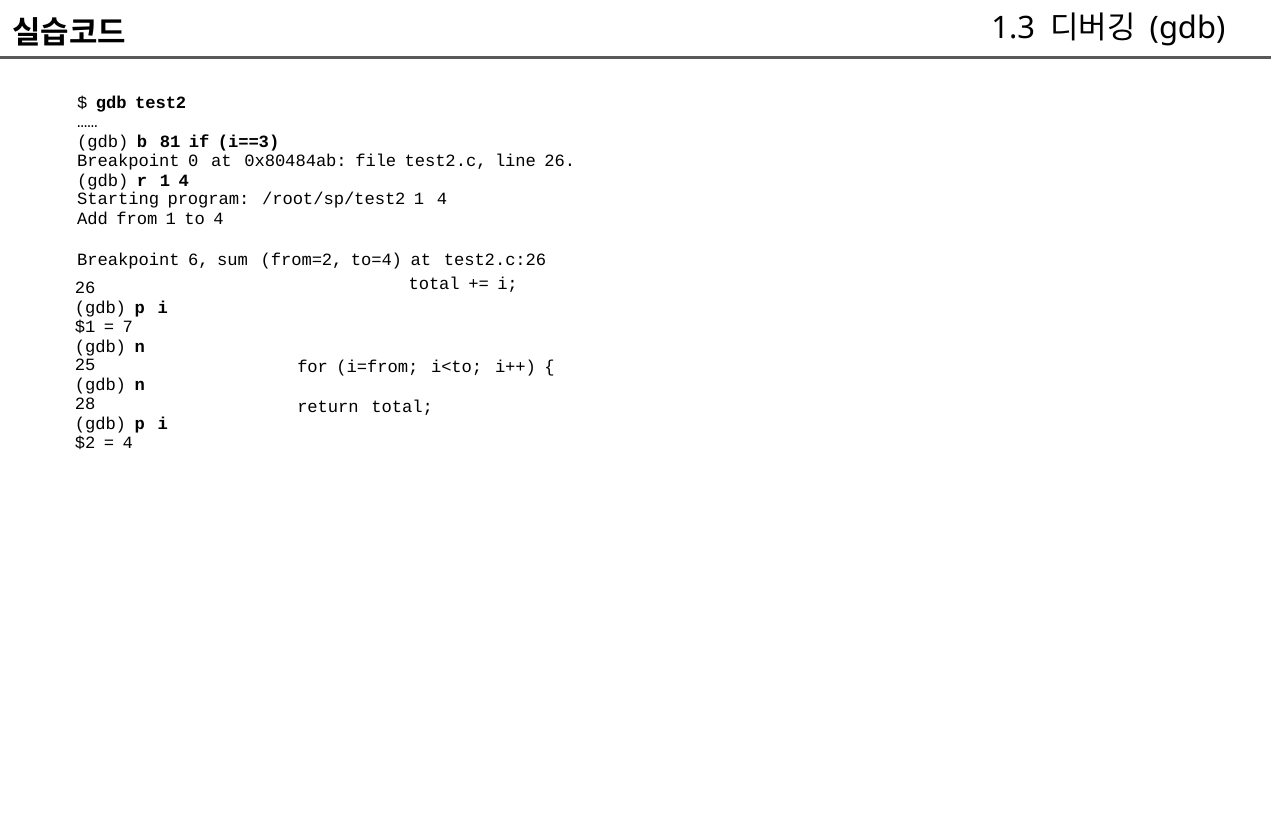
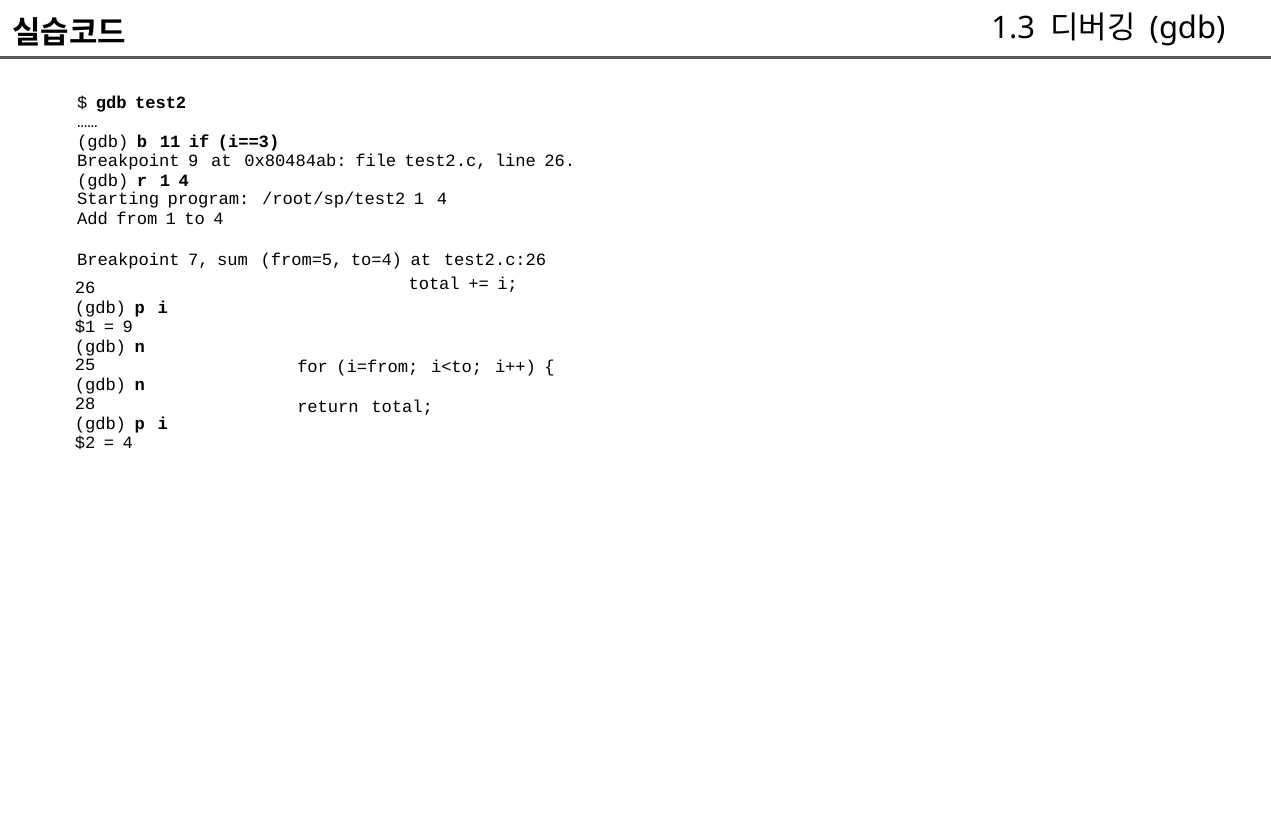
81: 81 -> 11
Breakpoint 0: 0 -> 9
6: 6 -> 7
from=2: from=2 -> from=5
7 at (128, 326): 7 -> 9
